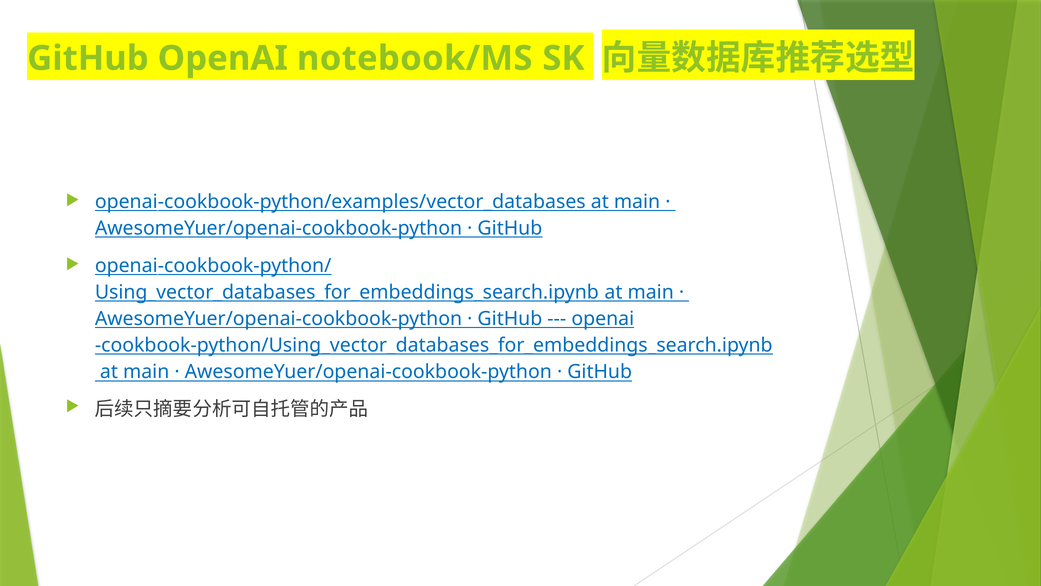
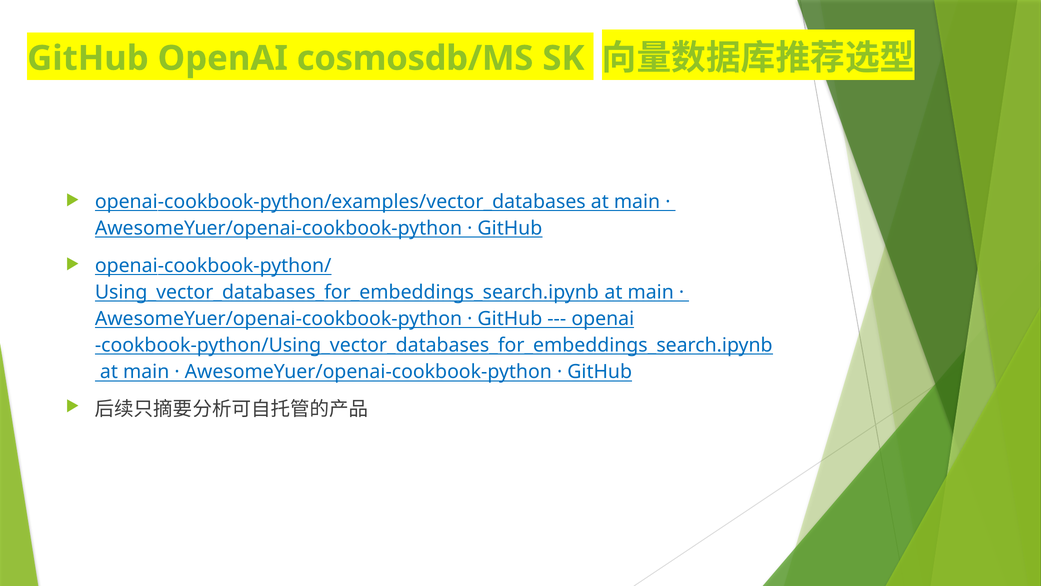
notebook/MS: notebook/MS -> cosmosdb/MS
